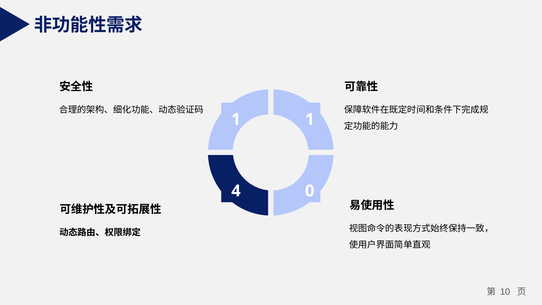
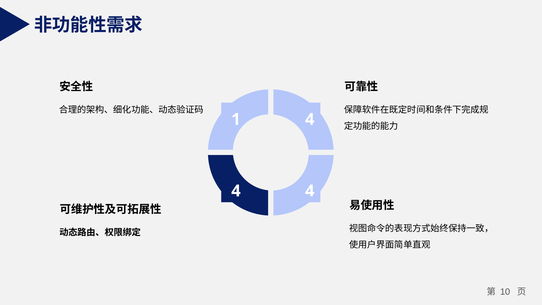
1 1: 1 -> 4
0 at (310, 191): 0 -> 4
